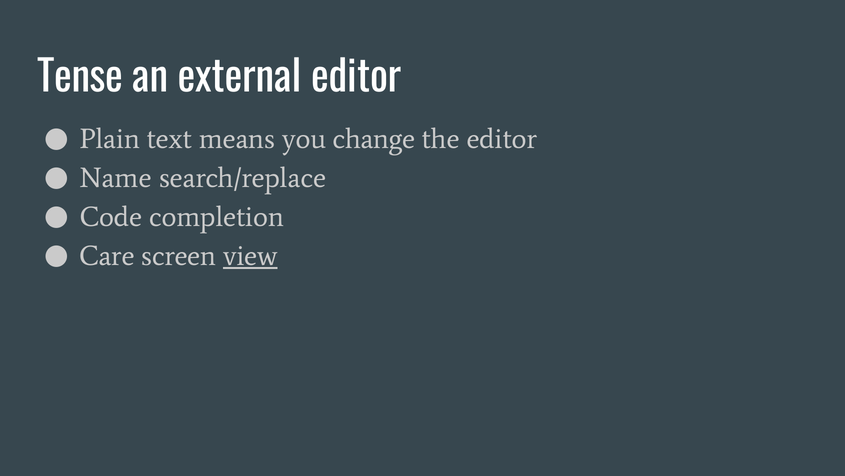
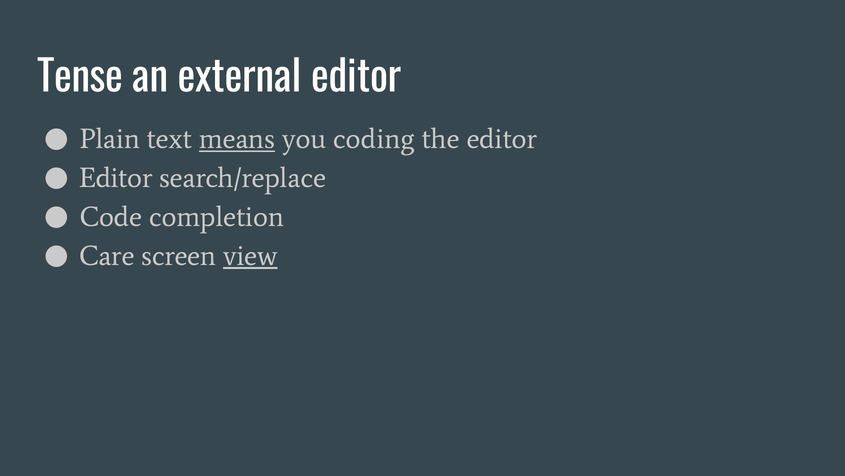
means underline: none -> present
change: change -> coding
Name at (116, 178): Name -> Editor
